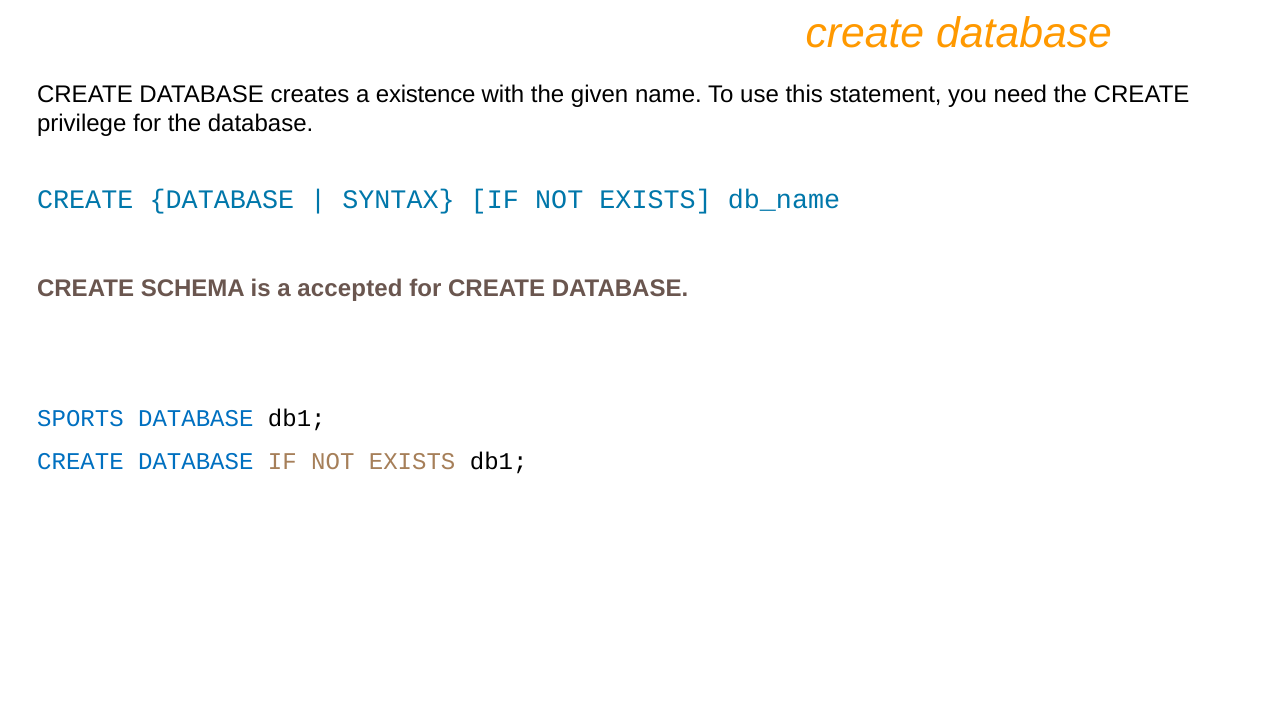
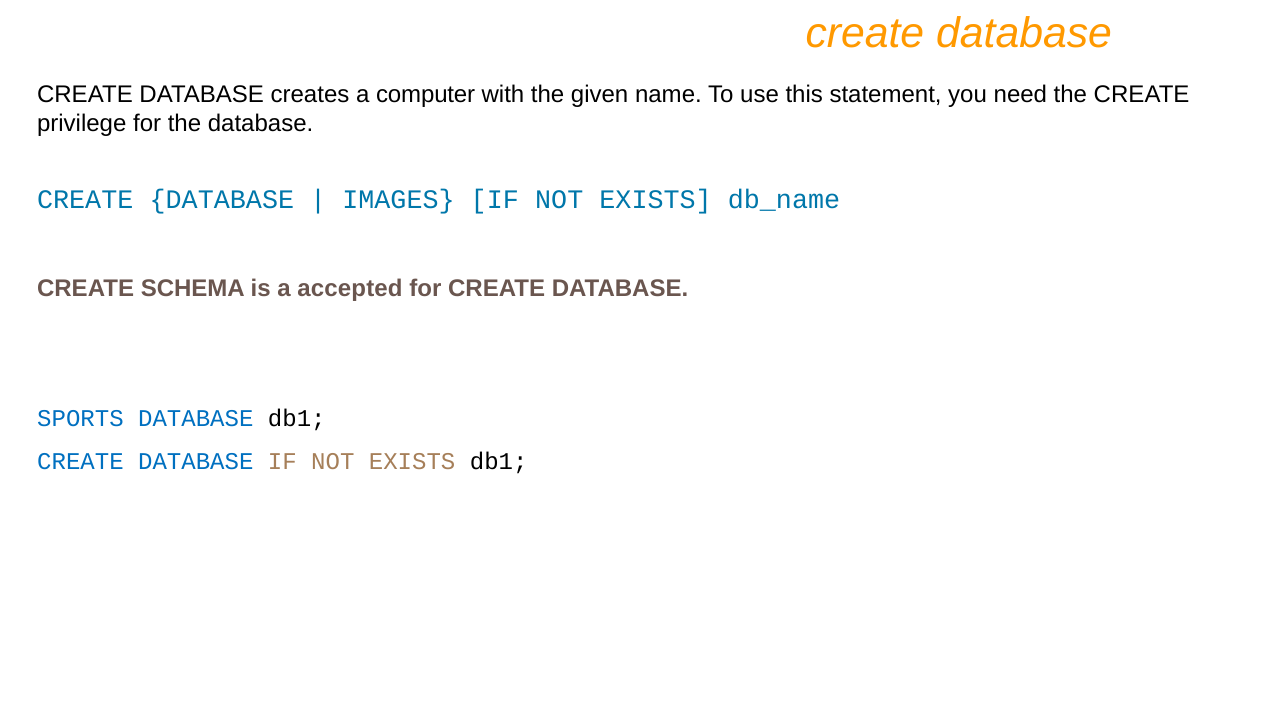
existence: existence -> computer
SYNTAX: SYNTAX -> IMAGES
